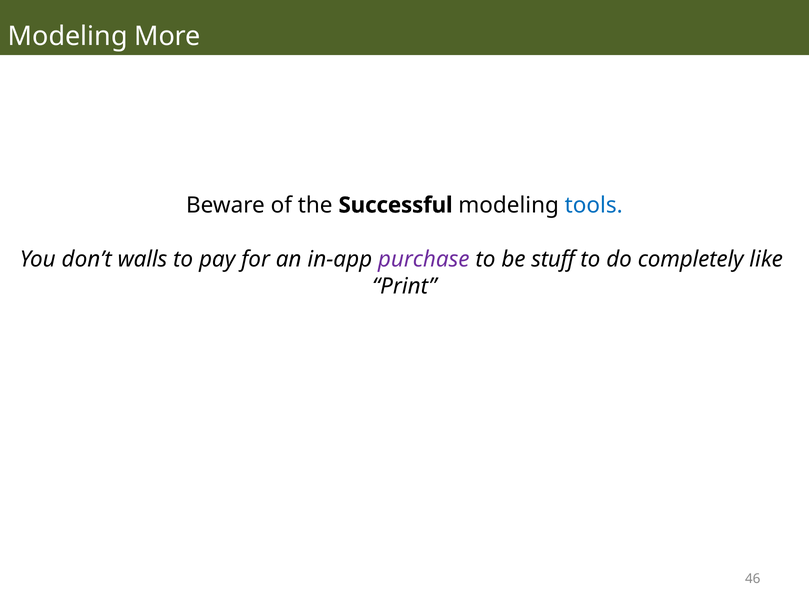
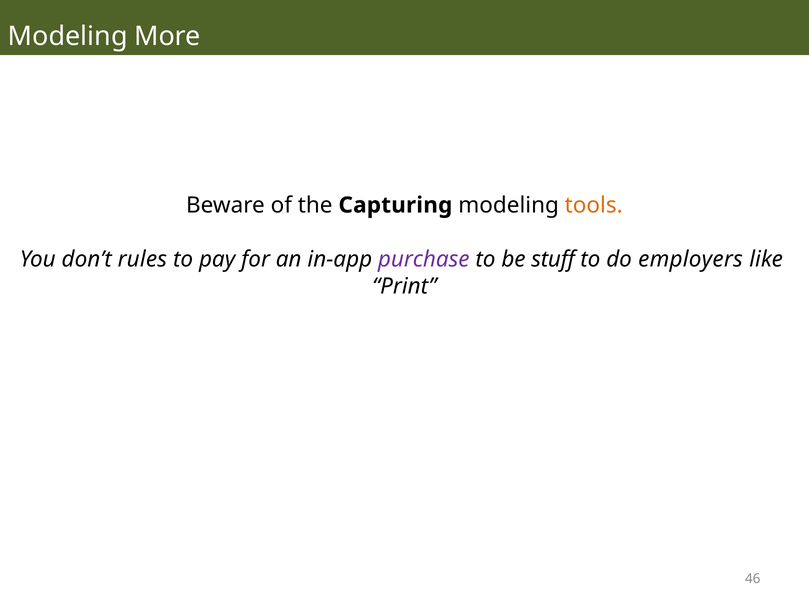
Successful: Successful -> Capturing
tools colour: blue -> orange
walls: walls -> rules
completely: completely -> employers
